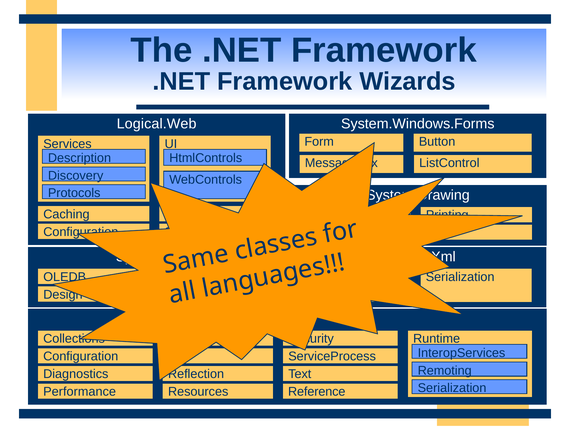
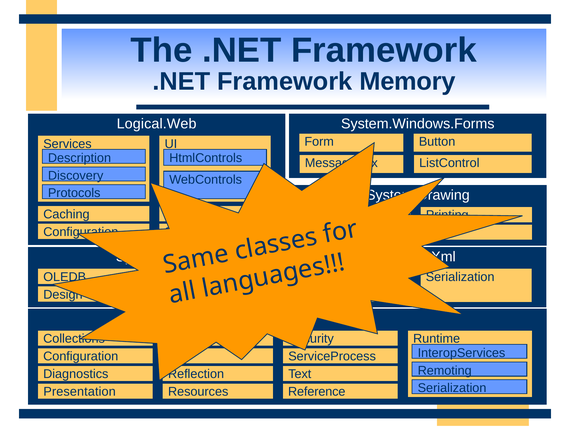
Wizards: Wizards -> Memory
Performance: Performance -> Presentation
